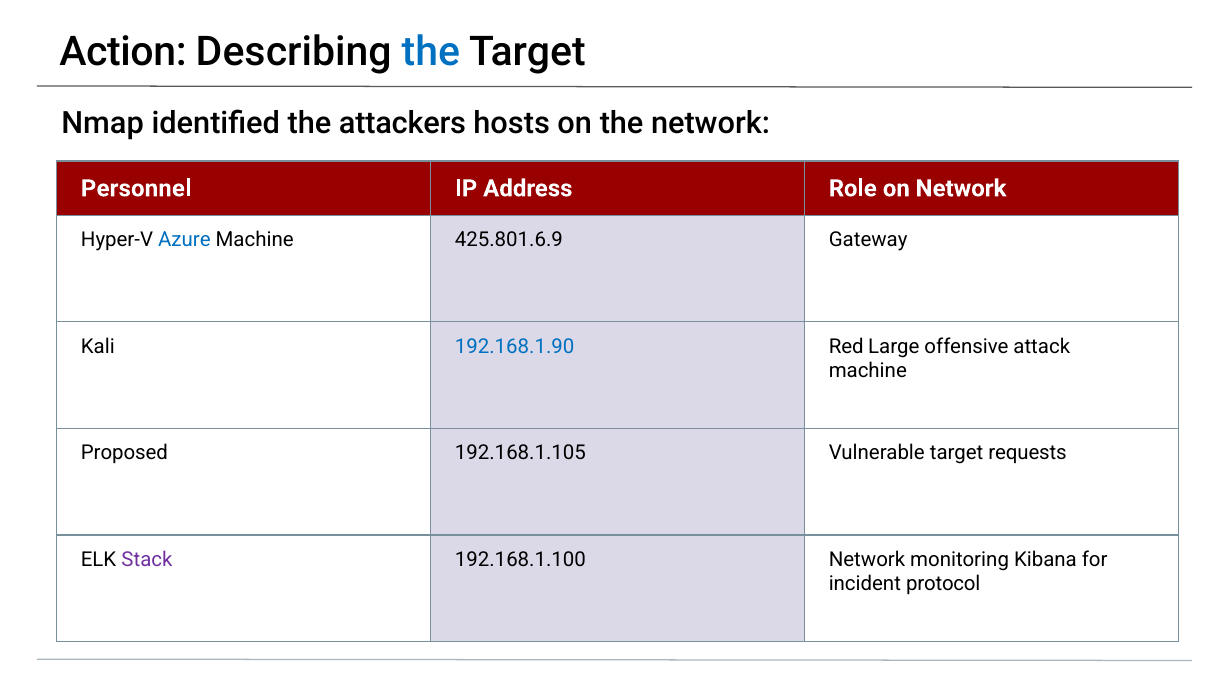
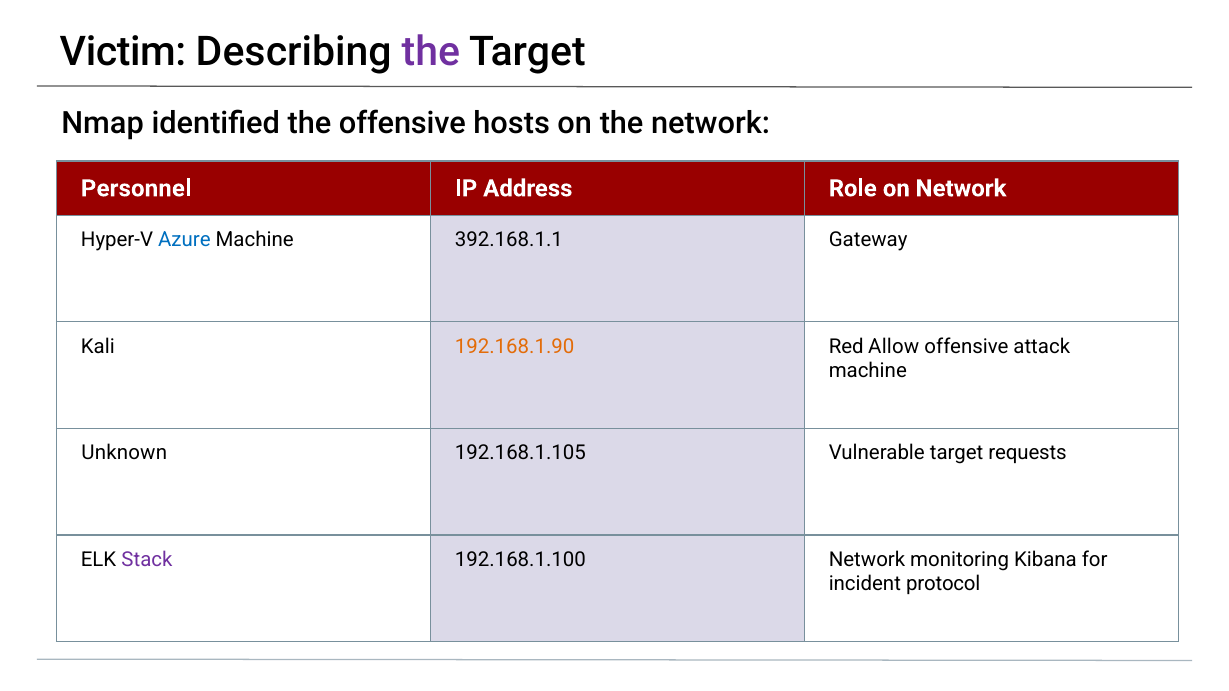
Action: Action -> Victim
the at (431, 52) colour: blue -> purple
the attackers: attackers -> offensive
425.801.6.9: 425.801.6.9 -> 392.168.1.1
192.168.1.90 colour: blue -> orange
Large: Large -> Allow
Proposed: Proposed -> Unknown
